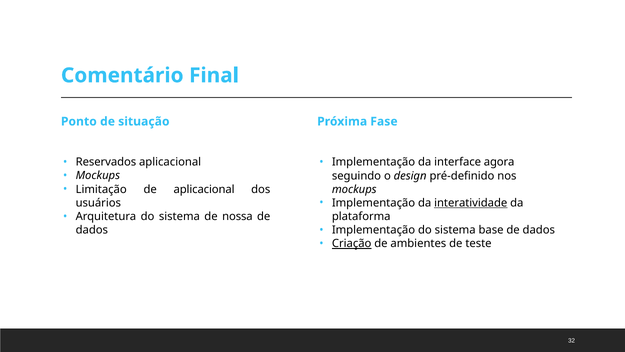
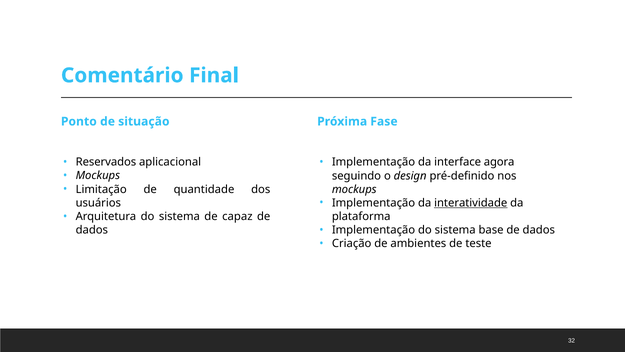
de aplicacional: aplicacional -> quantidade
nossa: nossa -> capaz
Criação underline: present -> none
